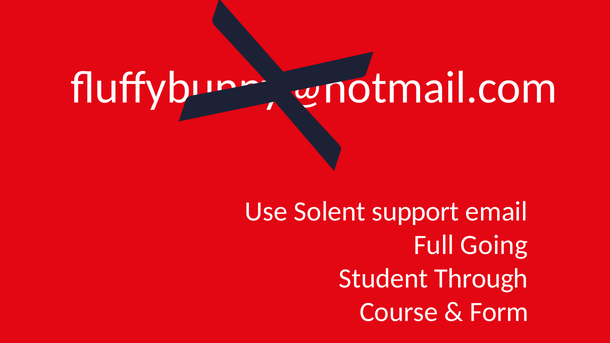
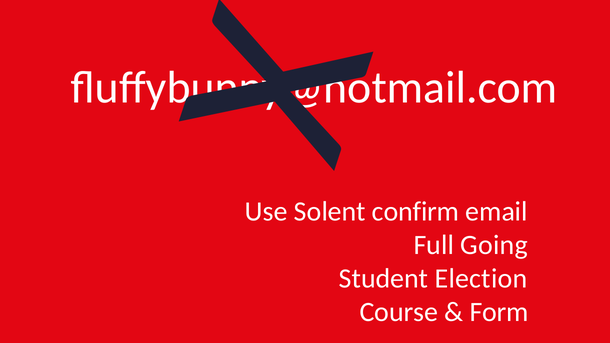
support: support -> confirm
Through: Through -> Election
